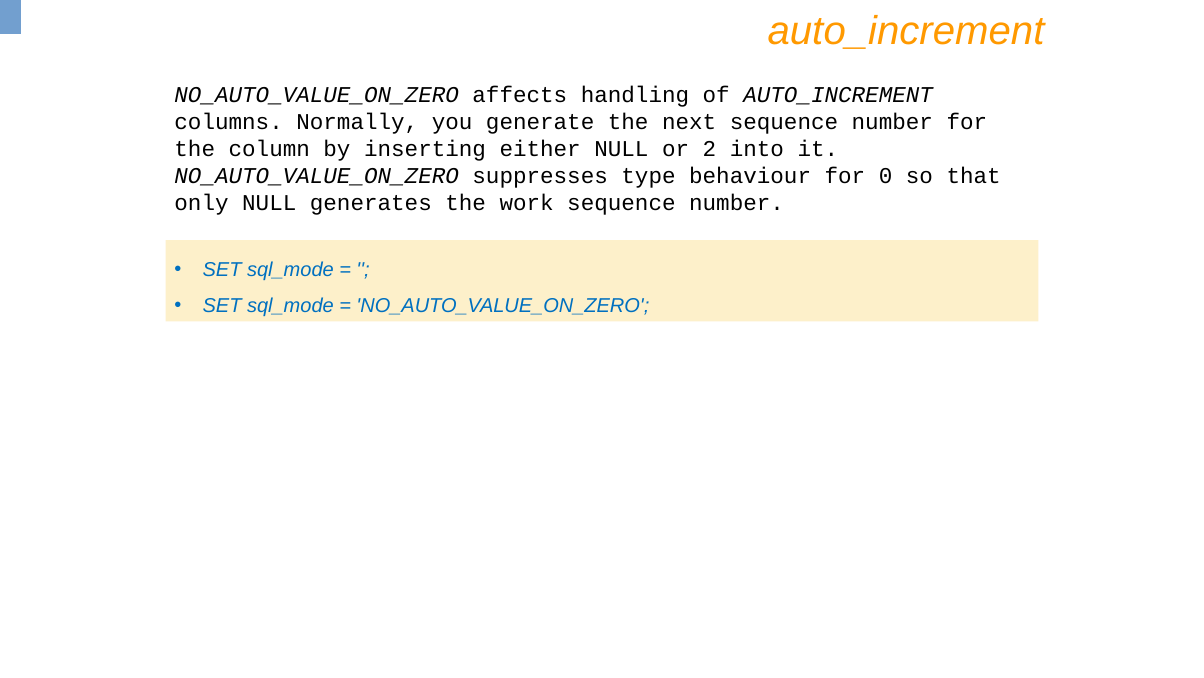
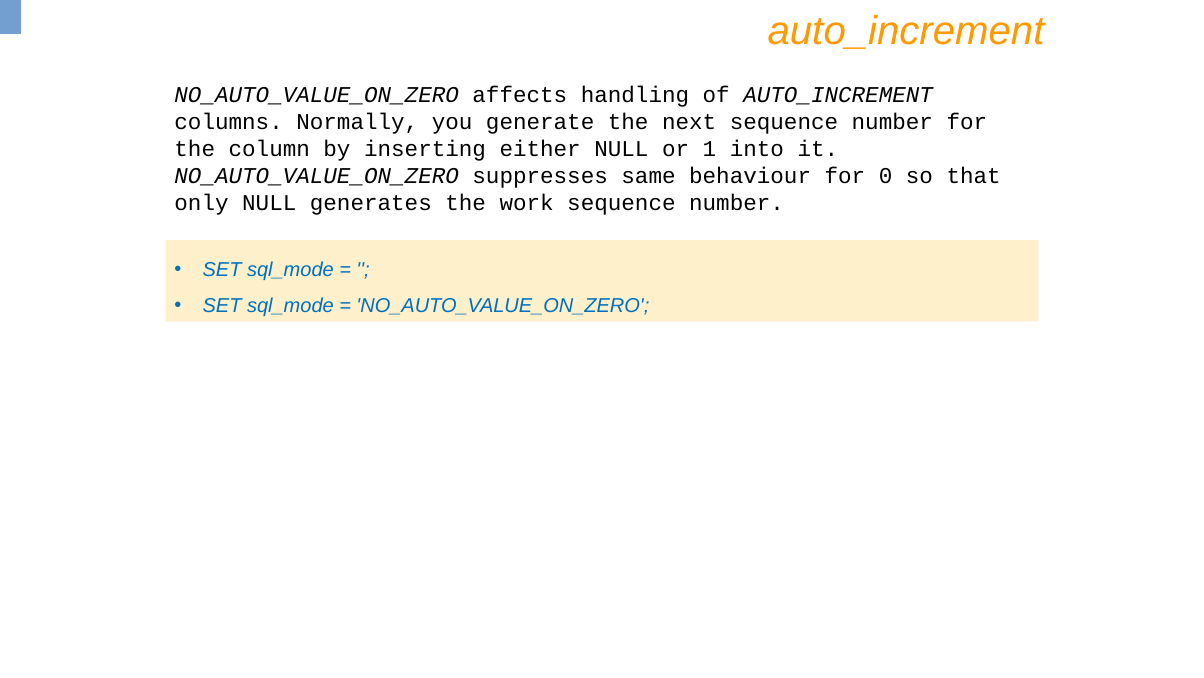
2: 2 -> 1
type: type -> same
